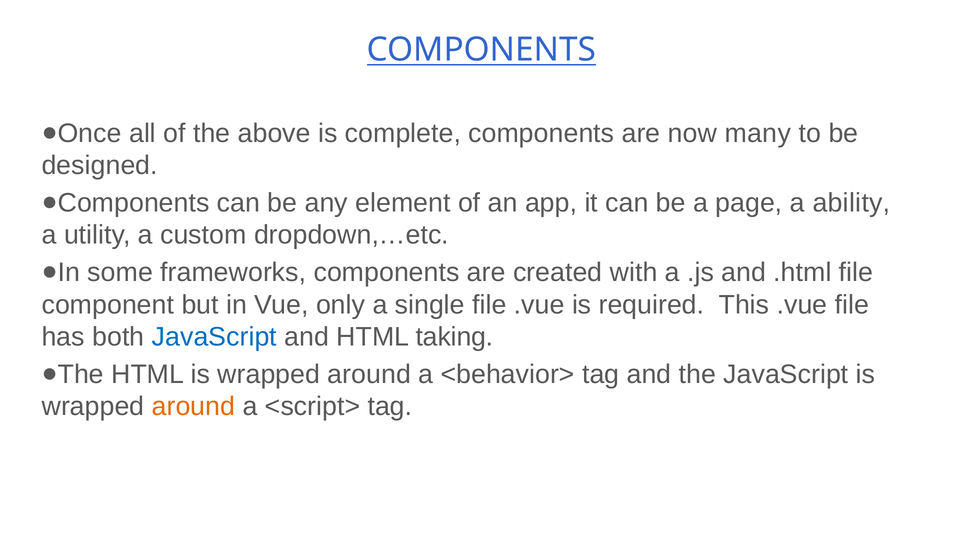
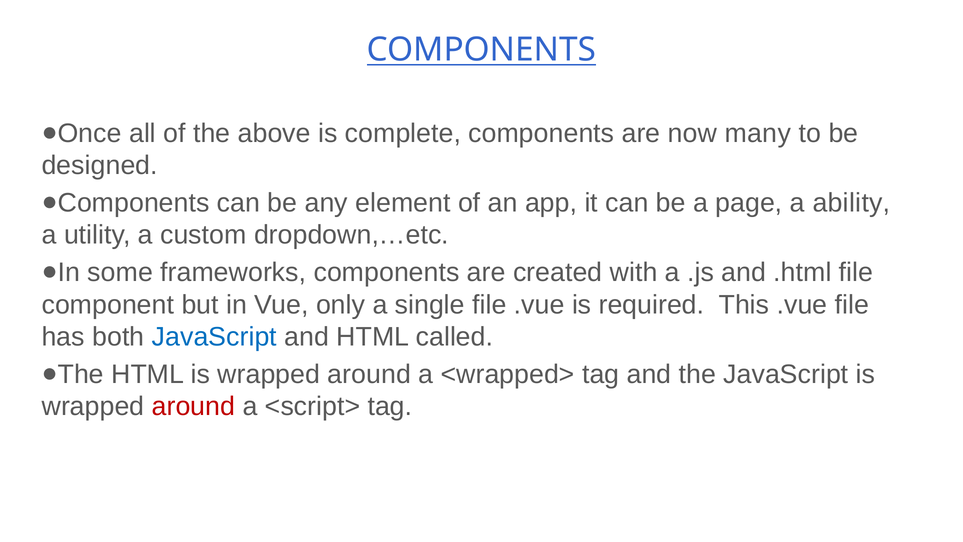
taking: taking -> called
<behavior>: <behavior> -> <wrapped>
around at (193, 406) colour: orange -> red
